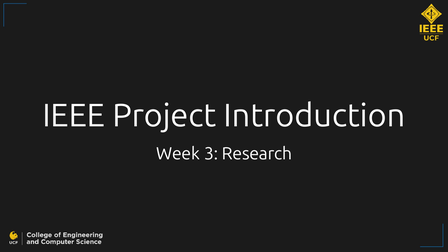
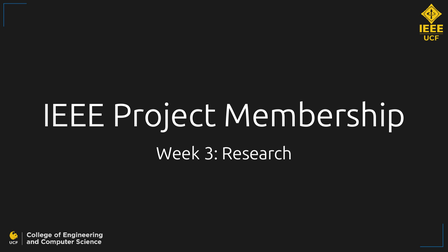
Introduction: Introduction -> Membership
